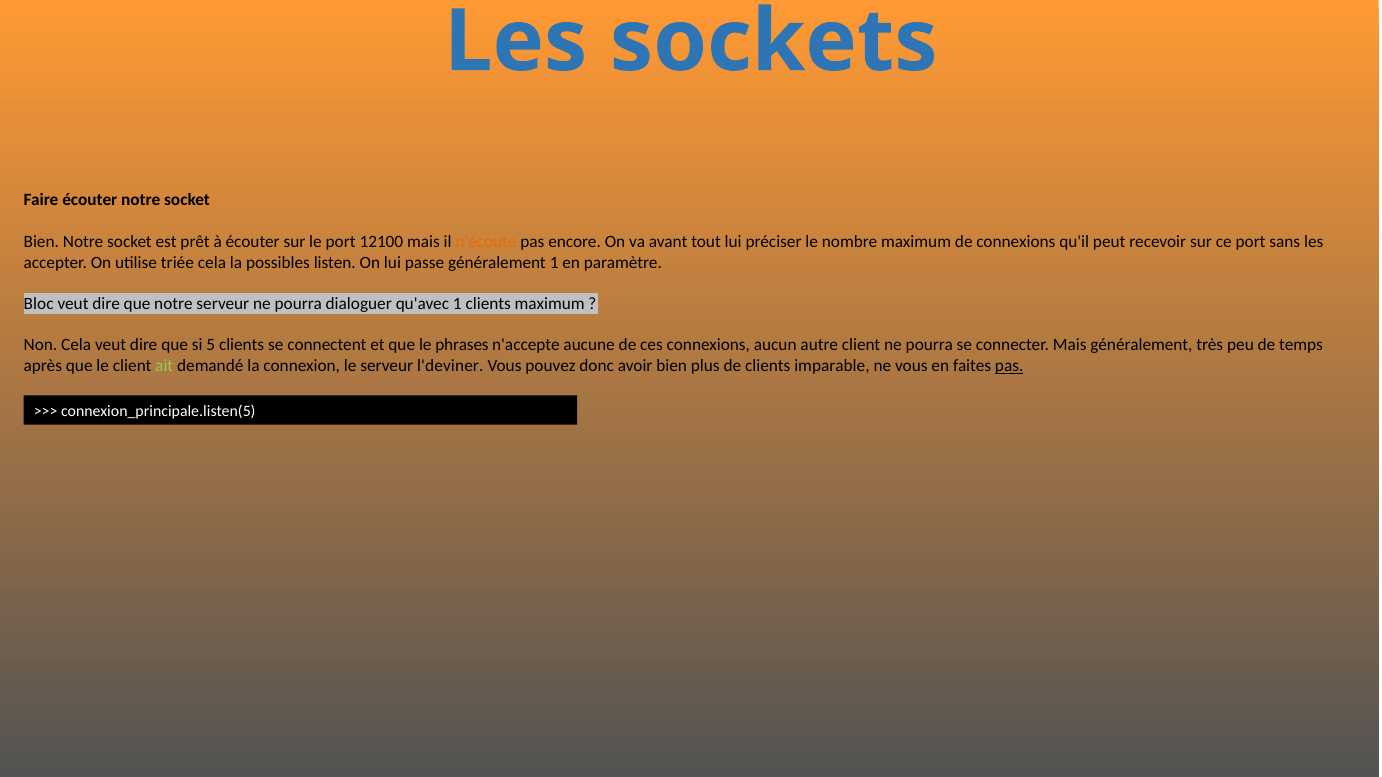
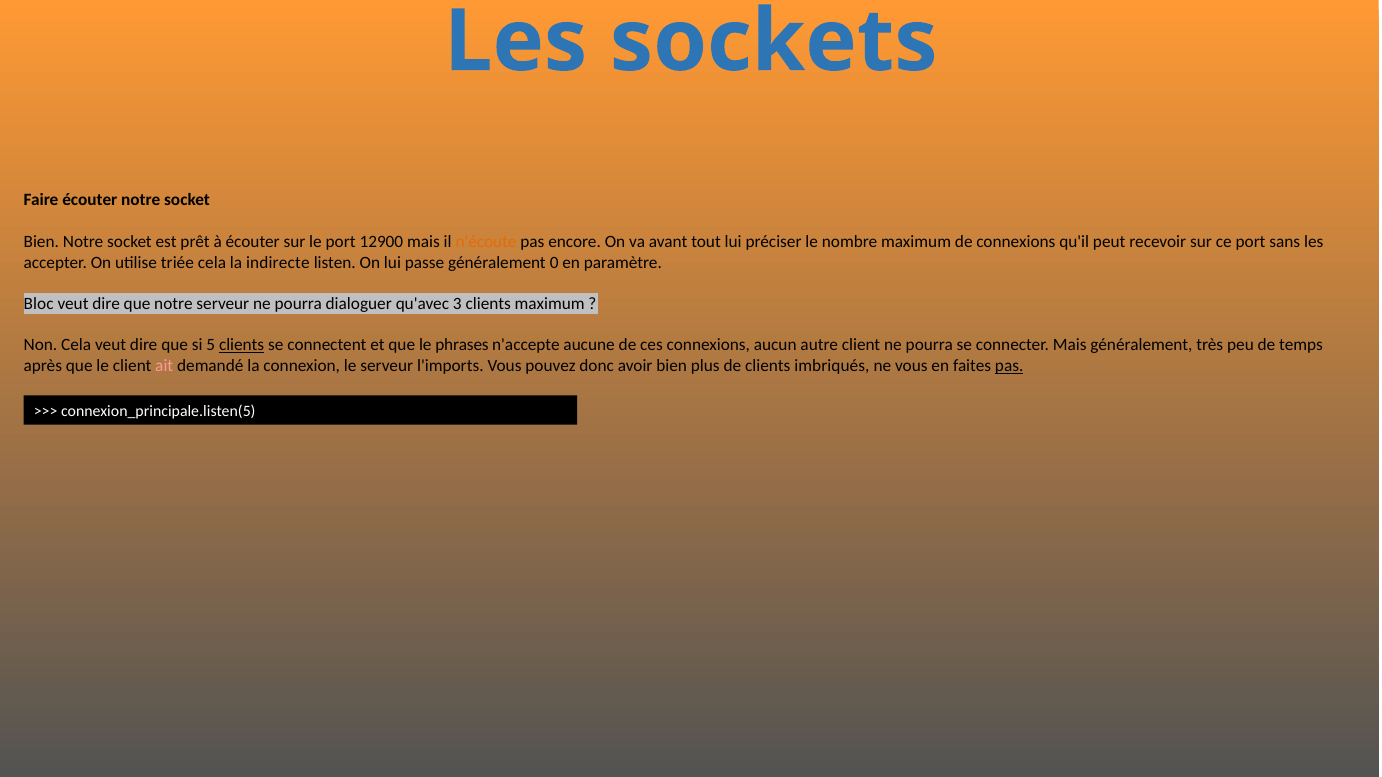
12100: 12100 -> 12900
possibles: possibles -> indirecte
généralement 1: 1 -> 0
qu'avec 1: 1 -> 3
clients at (242, 345) underline: none -> present
ait colour: light green -> pink
l'deviner: l'deviner -> l'imports
imparable: imparable -> imbriqués
